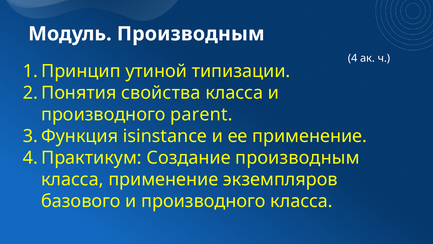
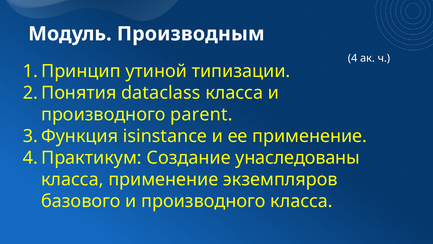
свойства: свойства -> dataclass
Создание производным: производным -> унаследованы
